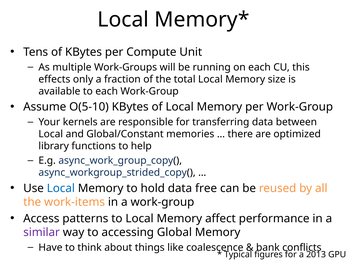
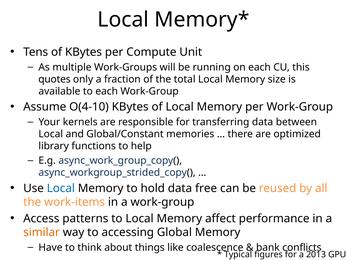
effects: effects -> quotes
O(5-10: O(5-10 -> O(4-10
similar colour: purple -> orange
